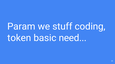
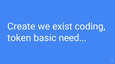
Param: Param -> Create
stuff: stuff -> exist
